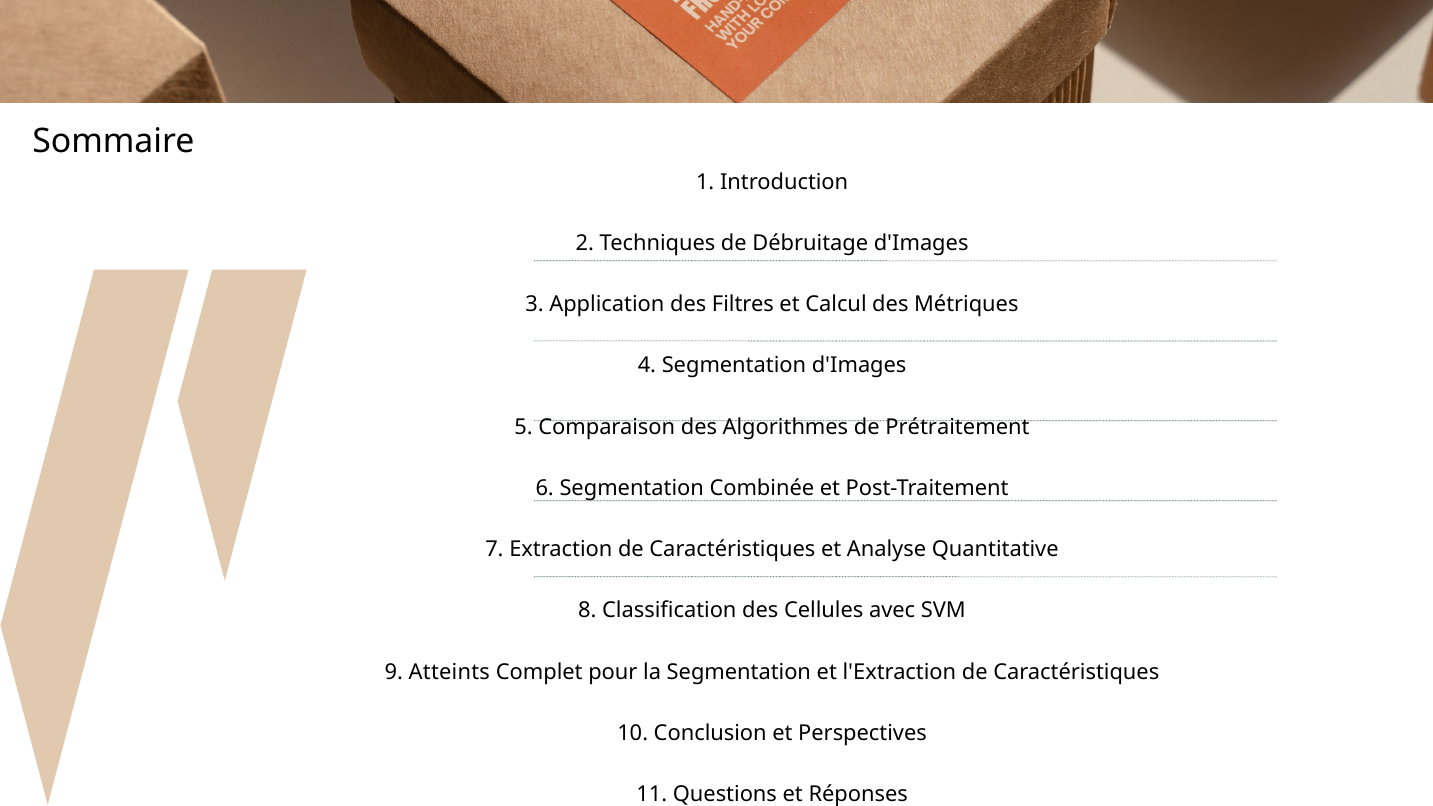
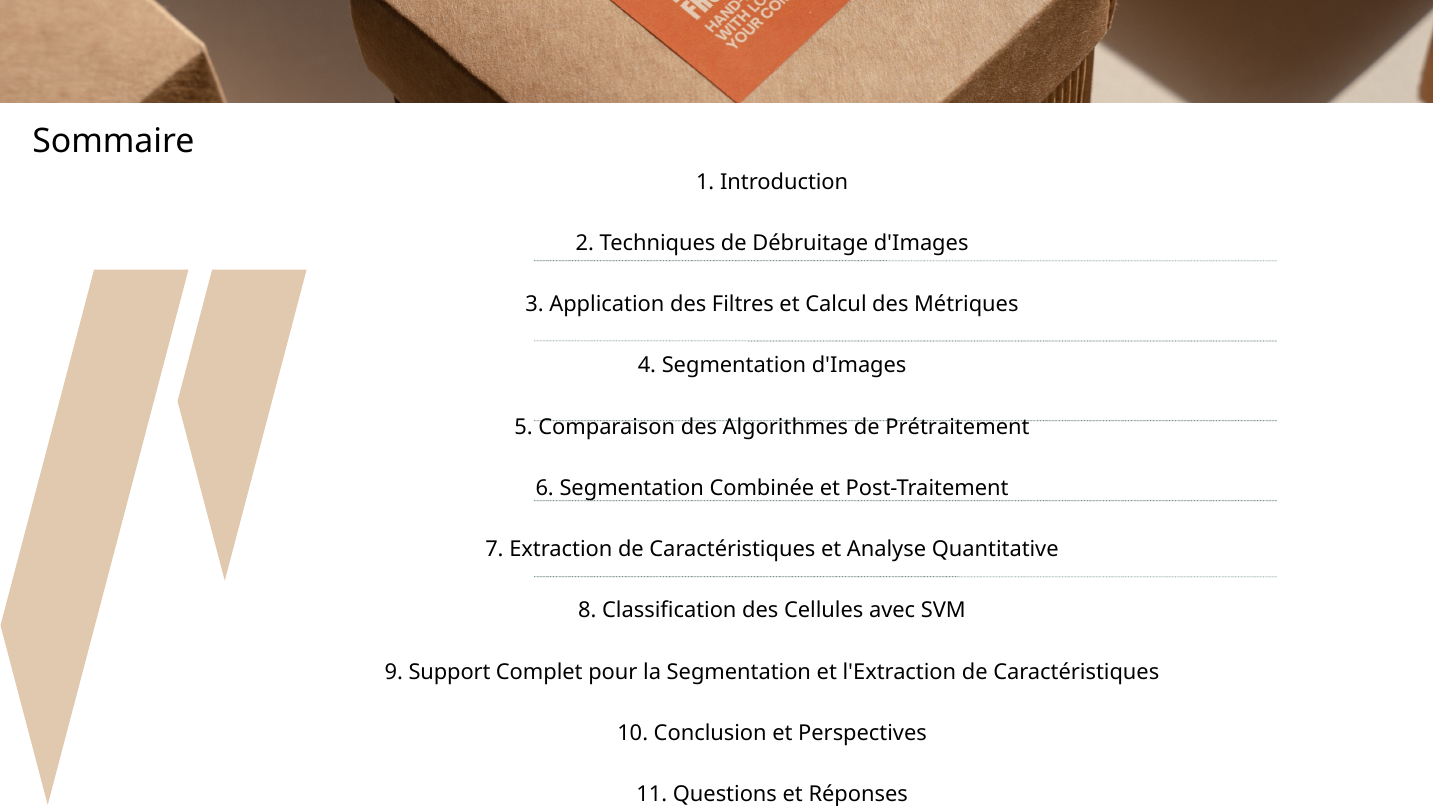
Atteints: Atteints -> Support
